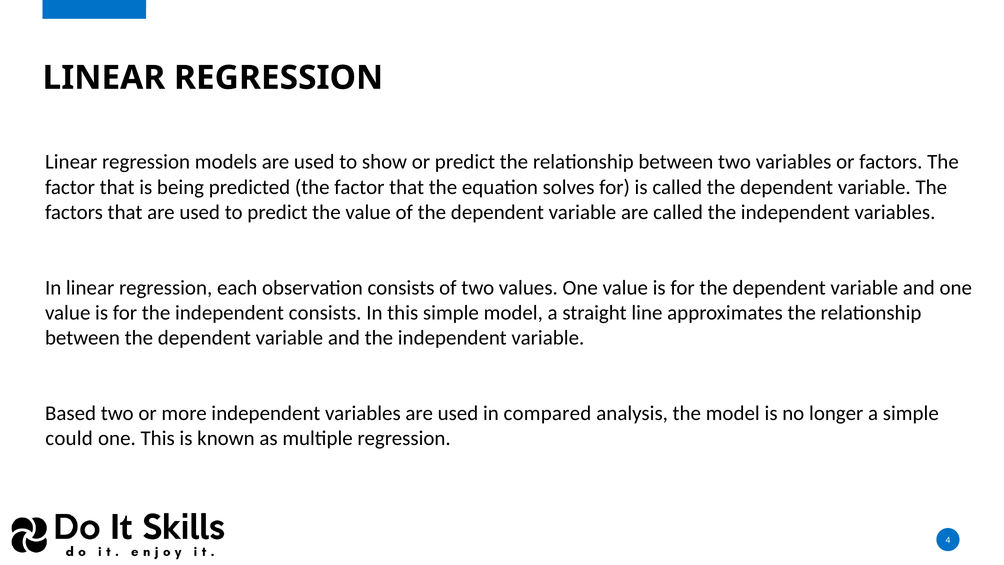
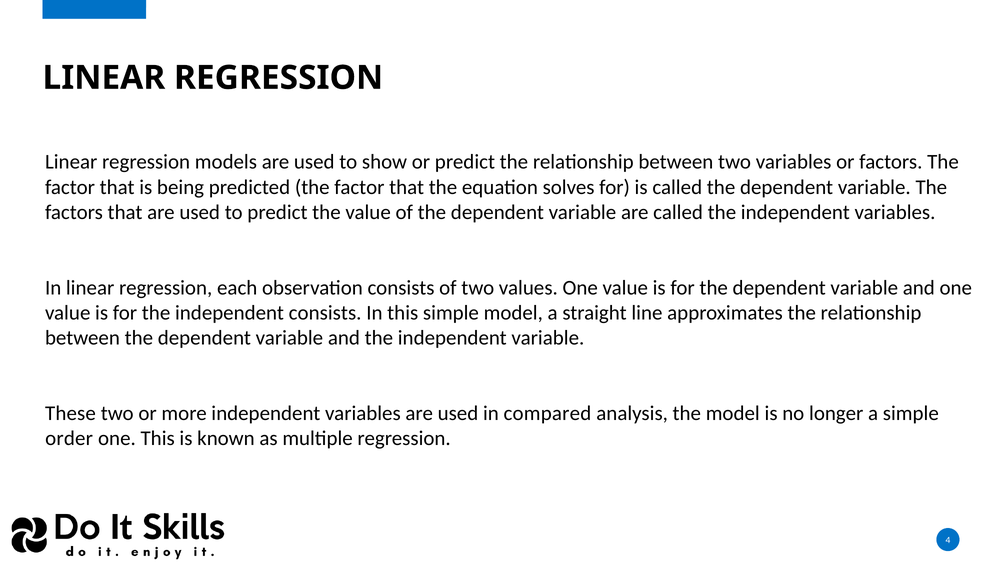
Based: Based -> These
could: could -> order
